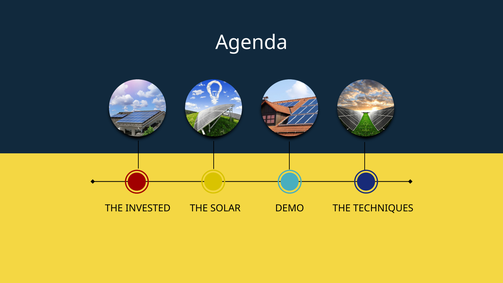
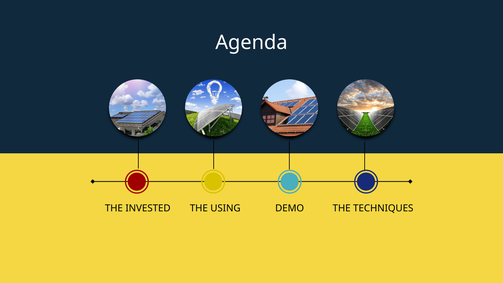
SOLAR: SOLAR -> USING
